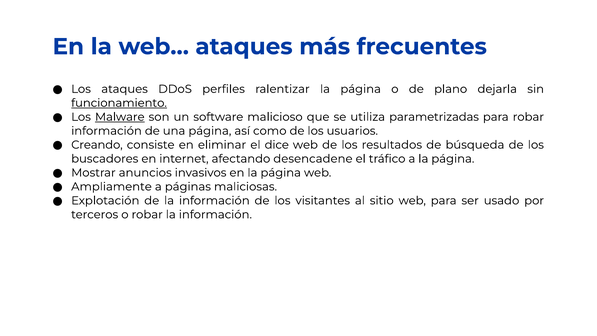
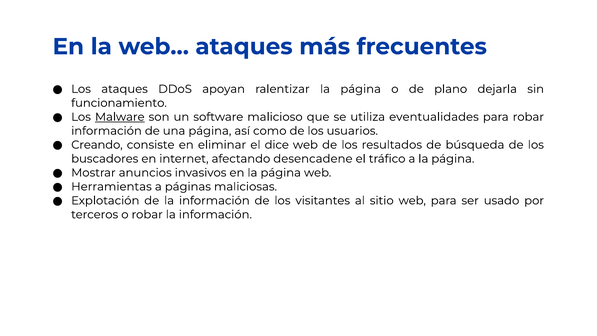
perfiles: perfiles -> apoyan
funcionamiento underline: present -> none
parametrizadas: parametrizadas -> eventualidades
Ampliamente: Ampliamente -> Herramientas
